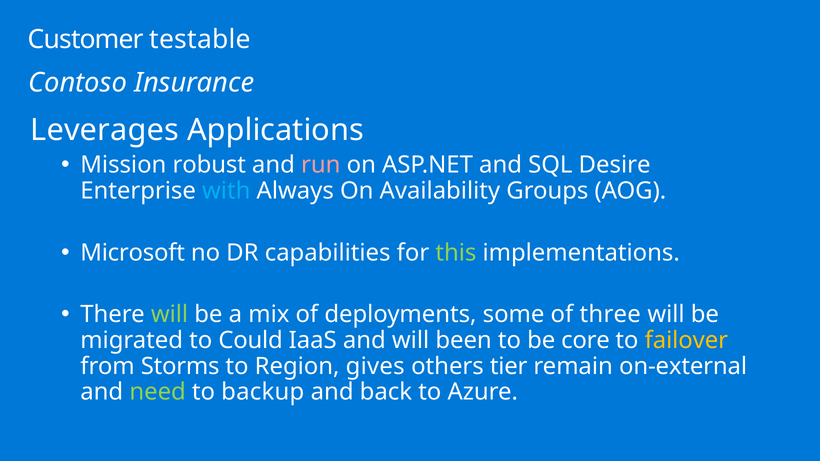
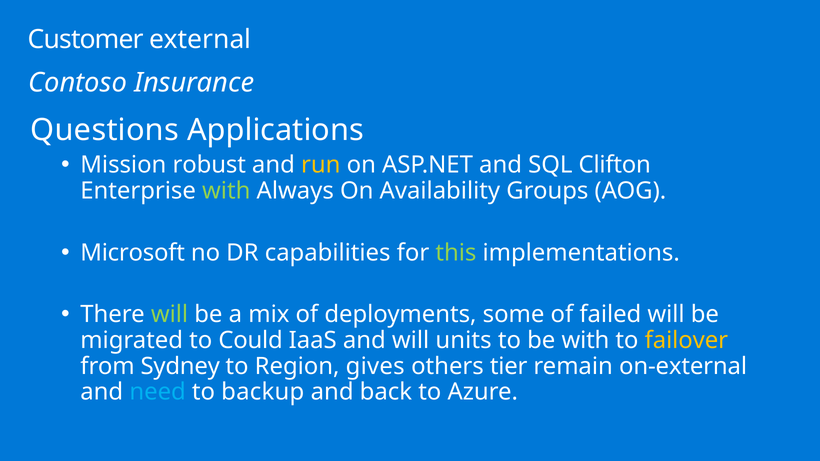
testable: testable -> external
Leverages: Leverages -> Questions
run colour: pink -> yellow
Desire: Desire -> Clifton
with at (226, 191) colour: light blue -> light green
three: three -> failed
been: been -> units
be core: core -> with
Storms: Storms -> Sydney
need colour: light green -> light blue
